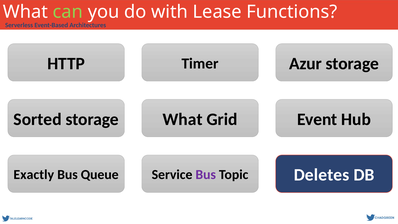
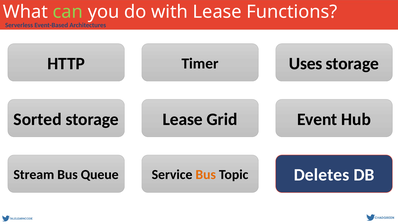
Azur: Azur -> Uses
storage What: What -> Lease
Exactly: Exactly -> Stream
Bus at (206, 175) colour: purple -> orange
